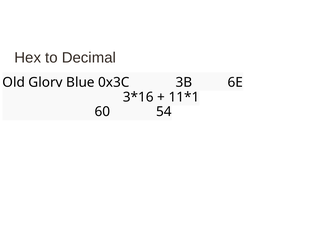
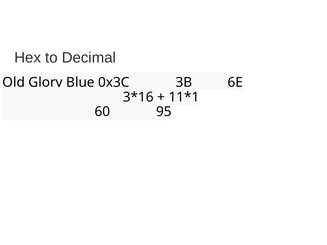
54: 54 -> 95
